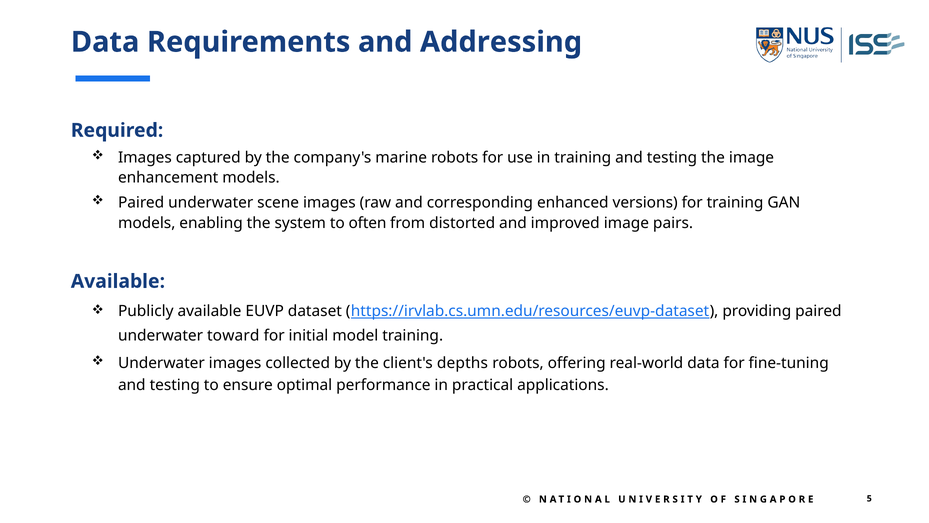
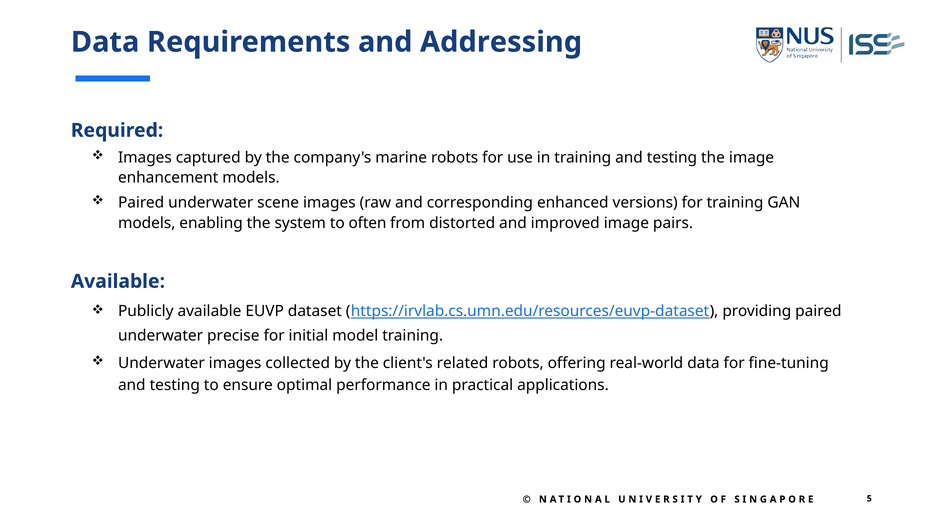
toward: toward -> precise
depths: depths -> related
